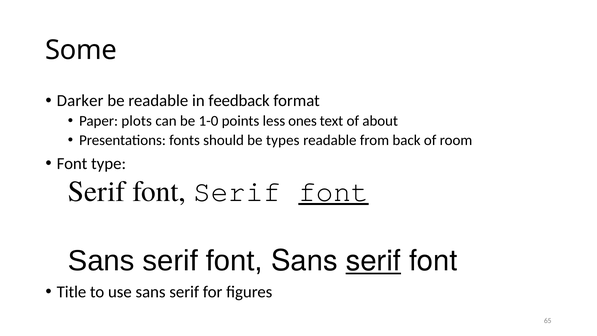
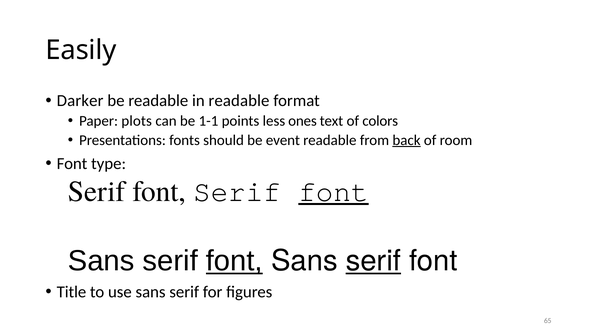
Some: Some -> Easily
in feedback: feedback -> readable
1-0: 1-0 -> 1-1
about: about -> colors
types: types -> event
back underline: none -> present
font at (234, 261) underline: none -> present
